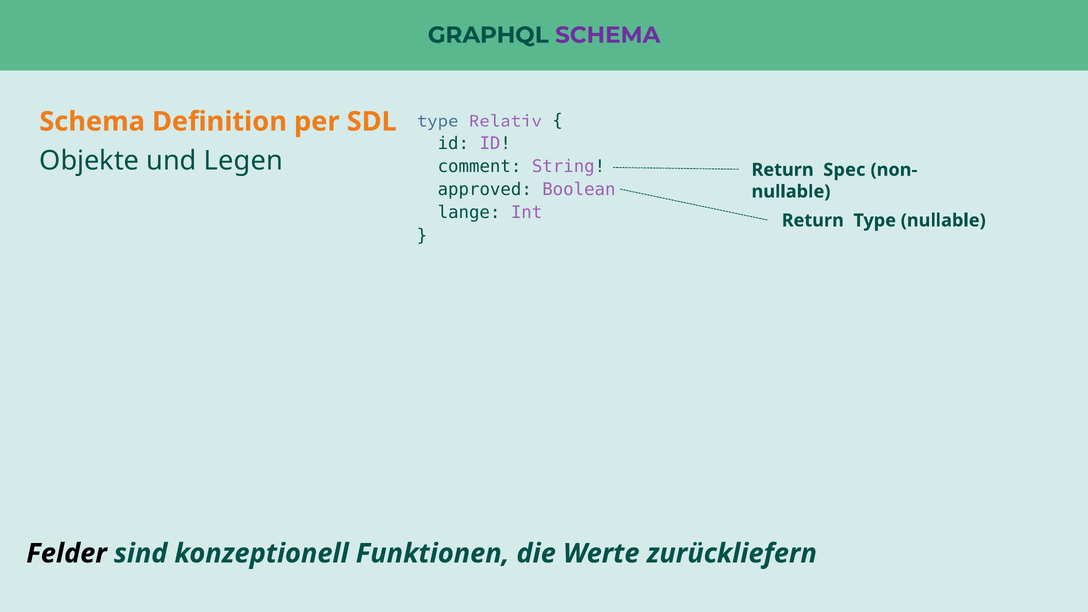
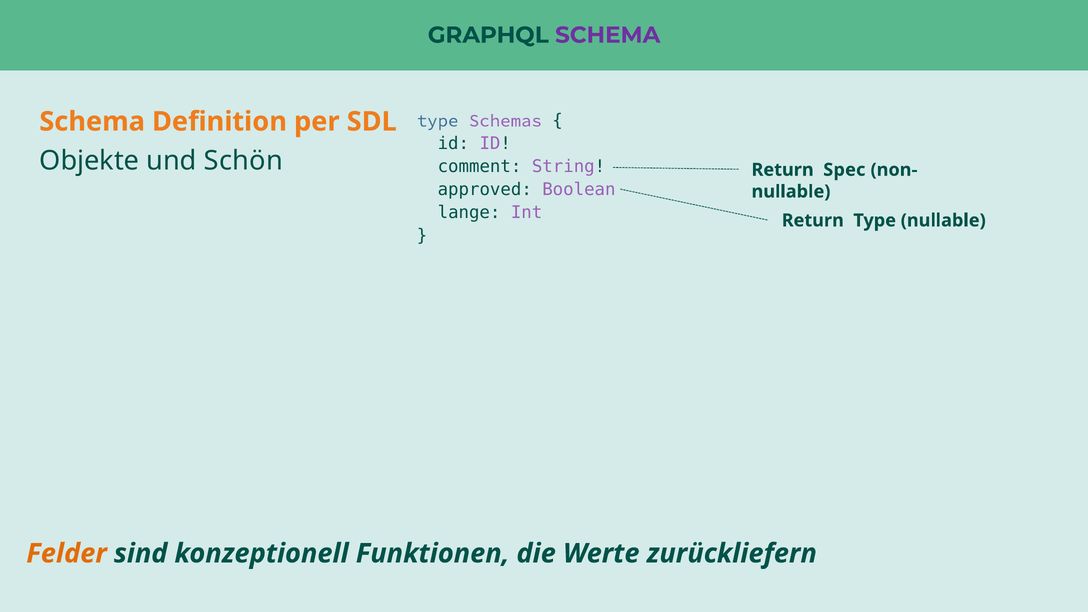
Relativ: Relativ -> Schemas
Legen: Legen -> Schön
Felder colour: black -> orange
